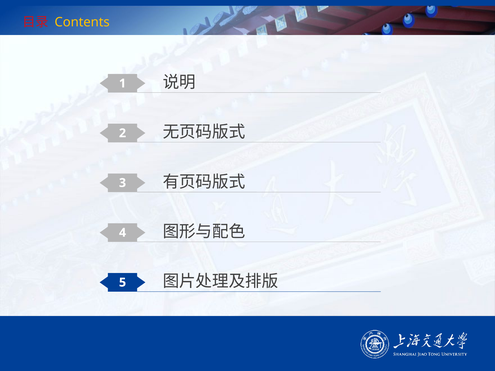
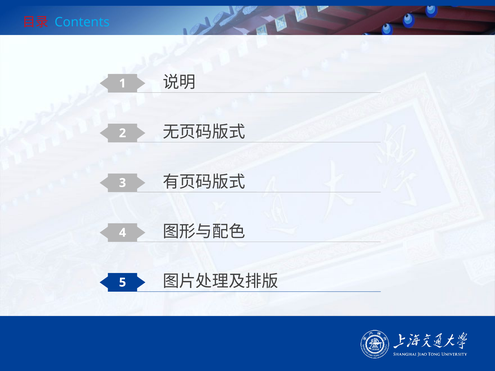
Contents colour: yellow -> light blue
